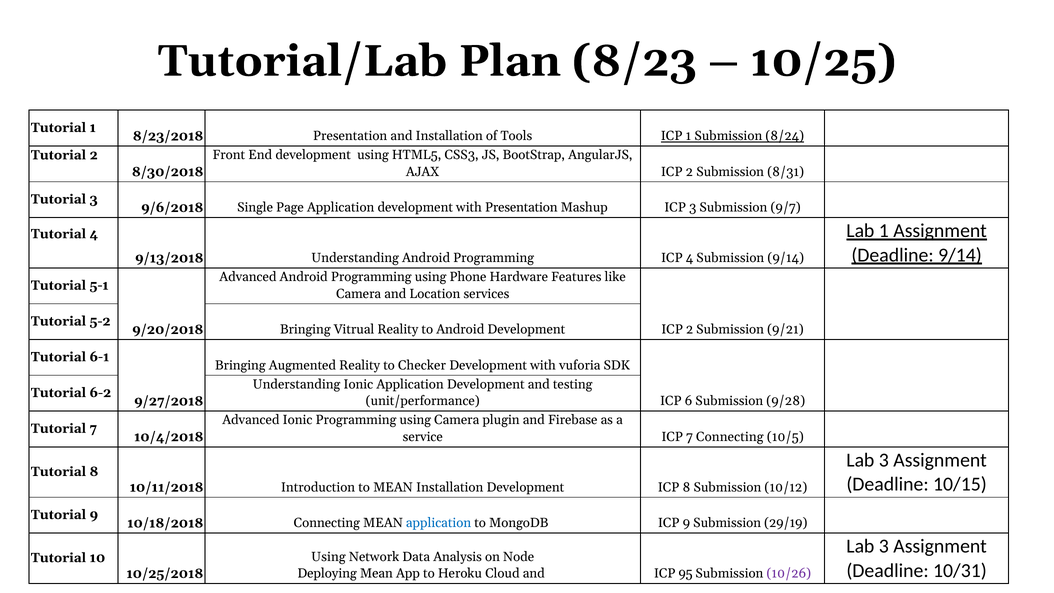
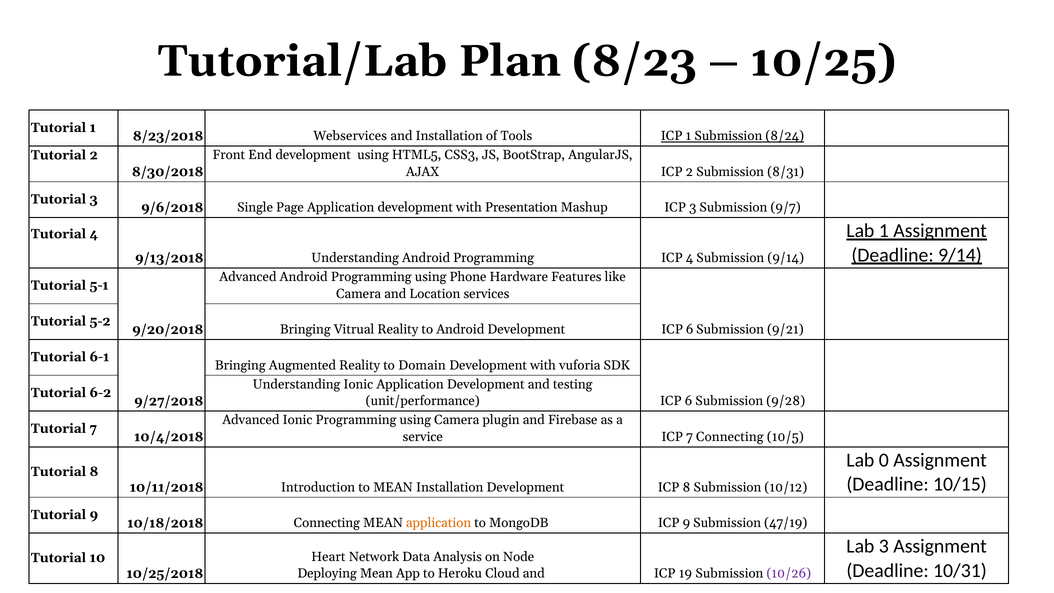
8/23/2018 Presentation: Presentation -> Webservices
2 at (690, 329): 2 -> 6
Checker: Checker -> Domain
3 at (884, 460): 3 -> 0
application at (439, 523) colour: blue -> orange
29/19: 29/19 -> 47/19
Using at (328, 557): Using -> Heart
95: 95 -> 19
